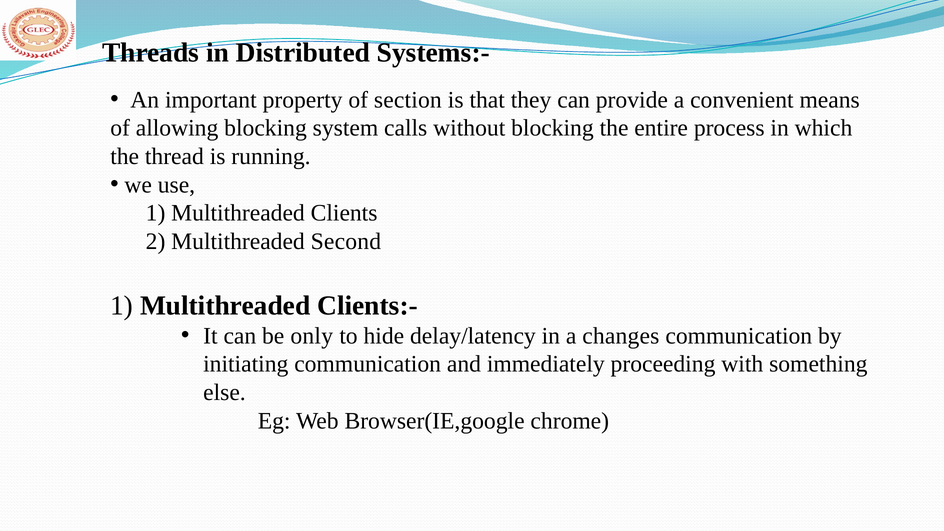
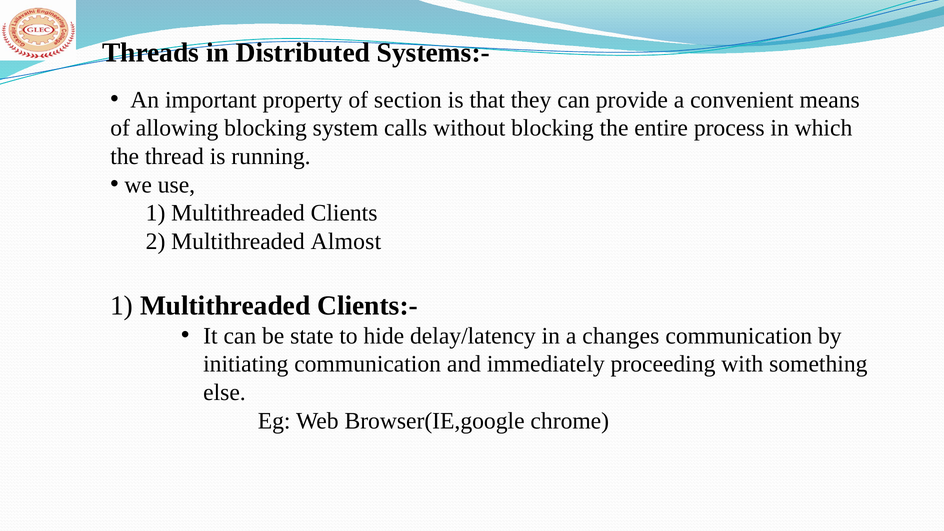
Second: Second -> Almost
only: only -> state
